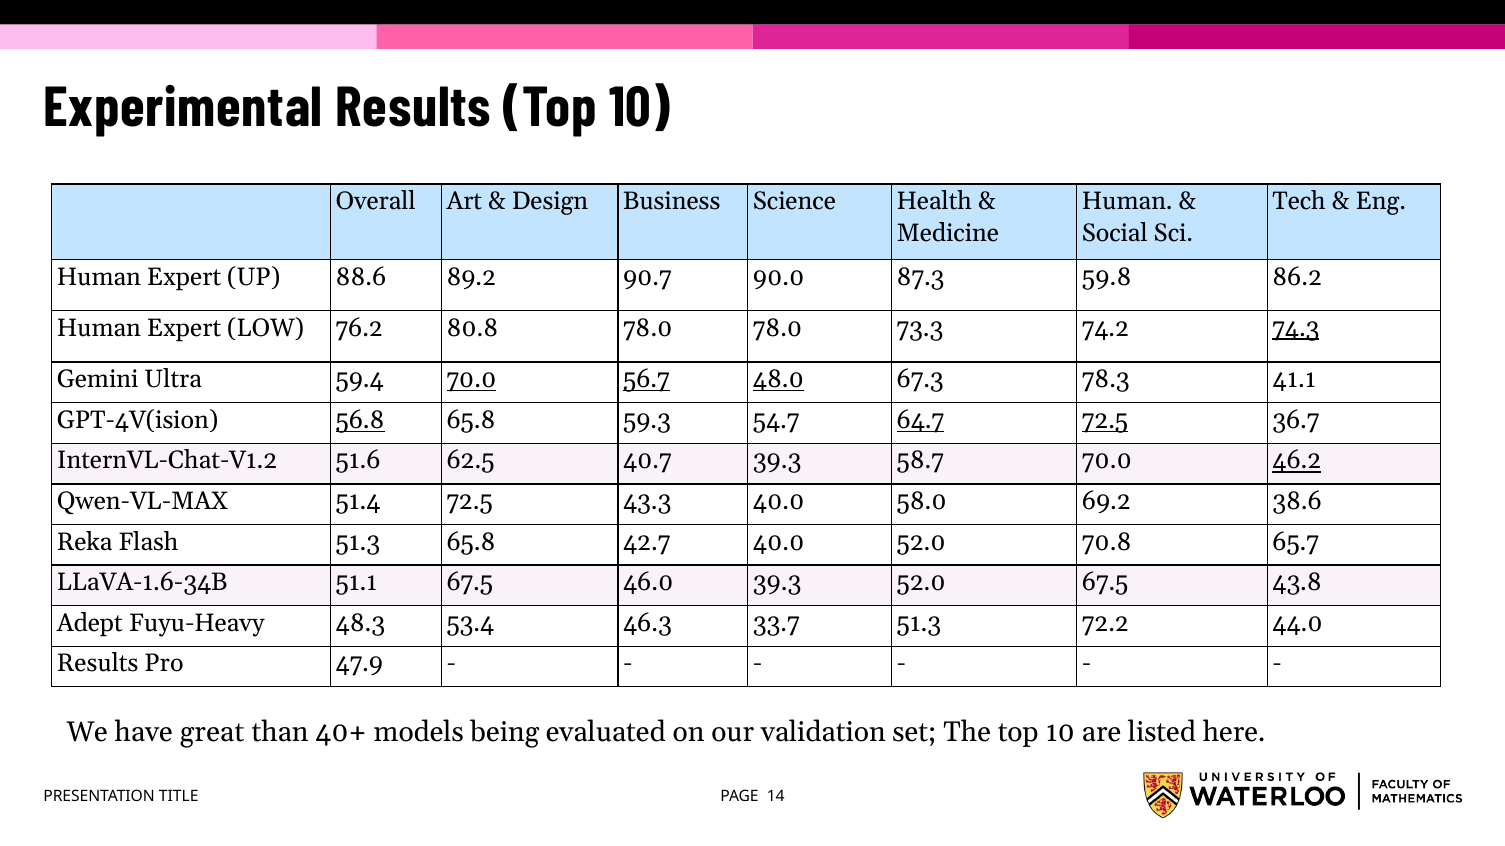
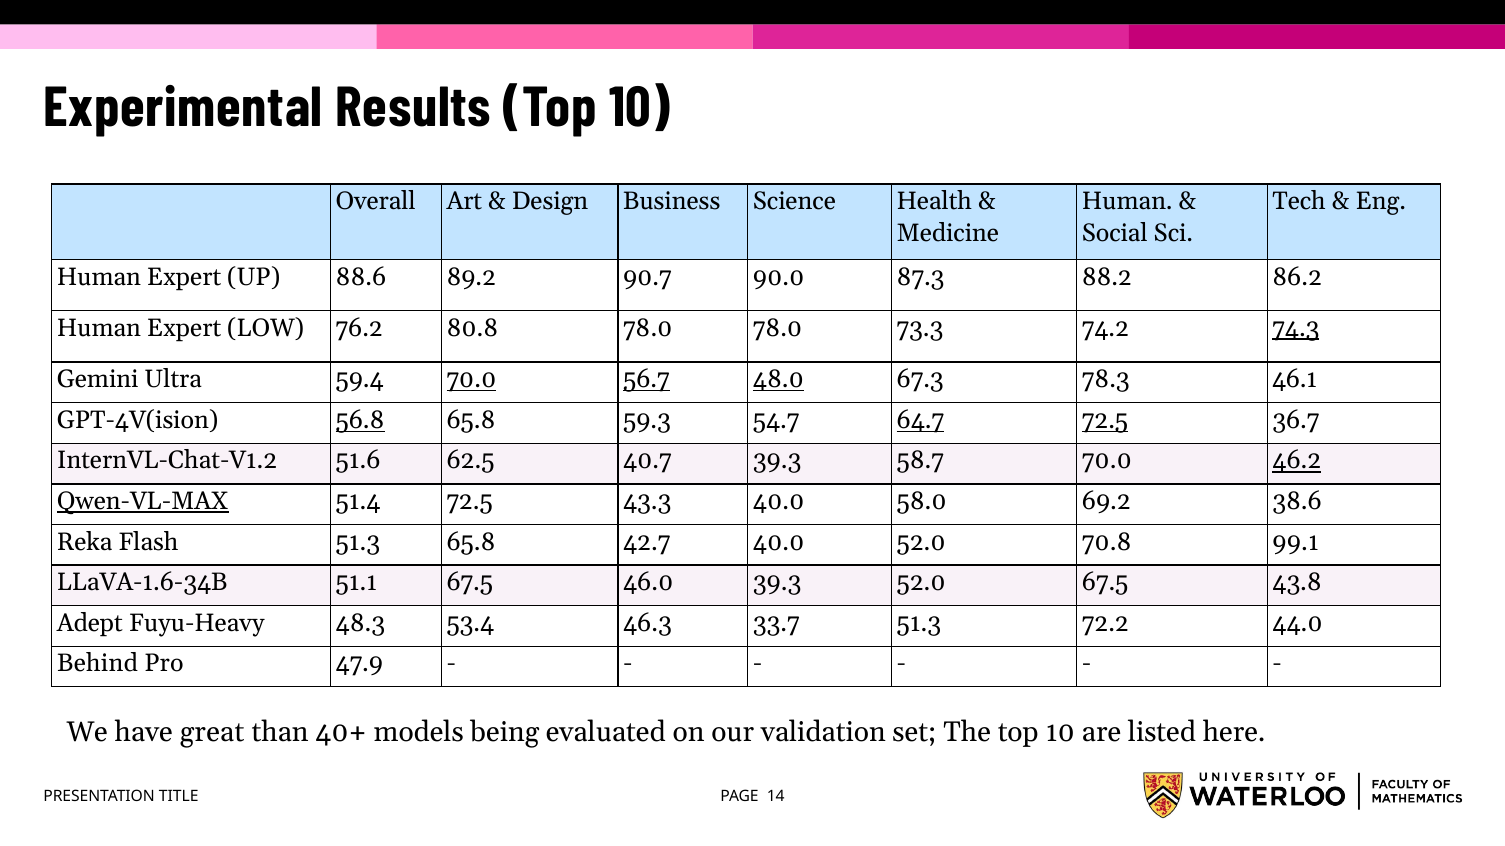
59.8: 59.8 -> 88.2
41.1: 41.1 -> 46.1
Qwen-VL-MAX underline: none -> present
65.7: 65.7 -> 99.1
Results at (98, 664): Results -> Behind
